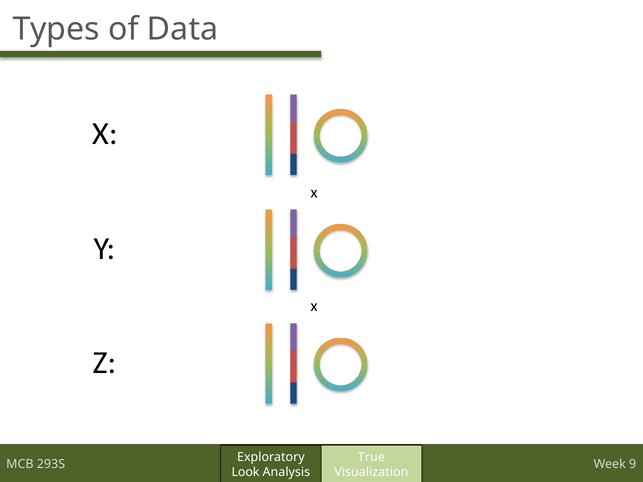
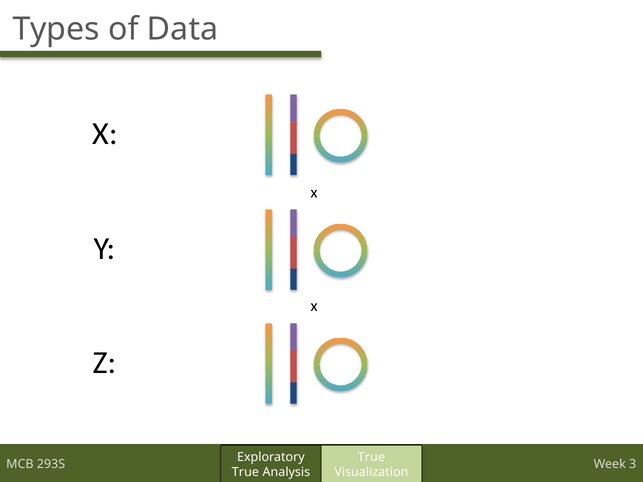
9: 9 -> 3
Look at (246, 473): Look -> True
